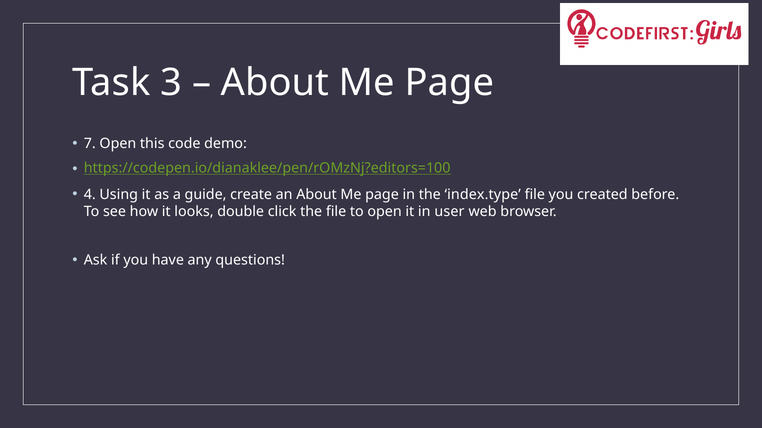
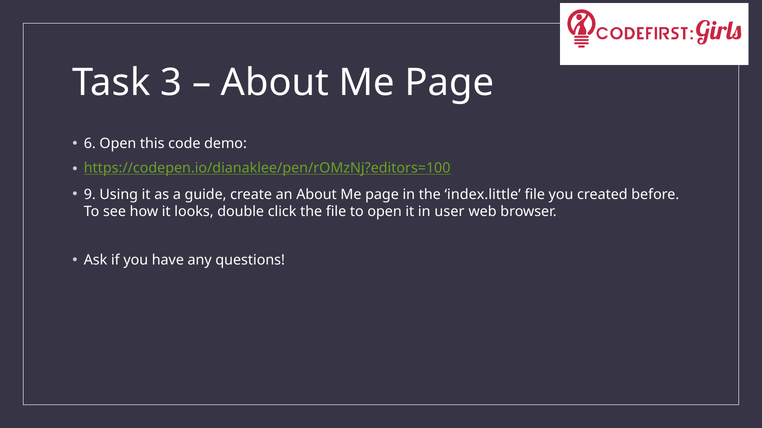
7: 7 -> 6
4: 4 -> 9
index.type: index.type -> index.little
